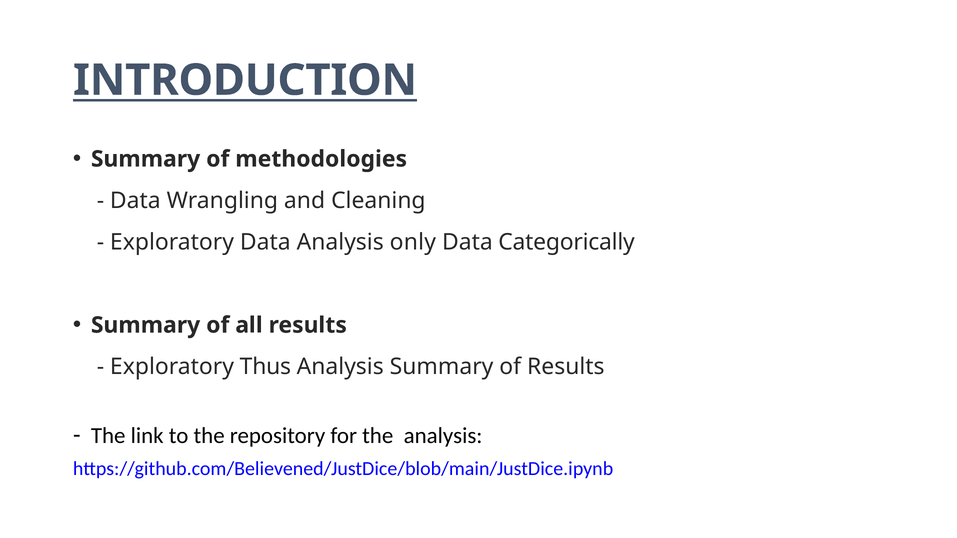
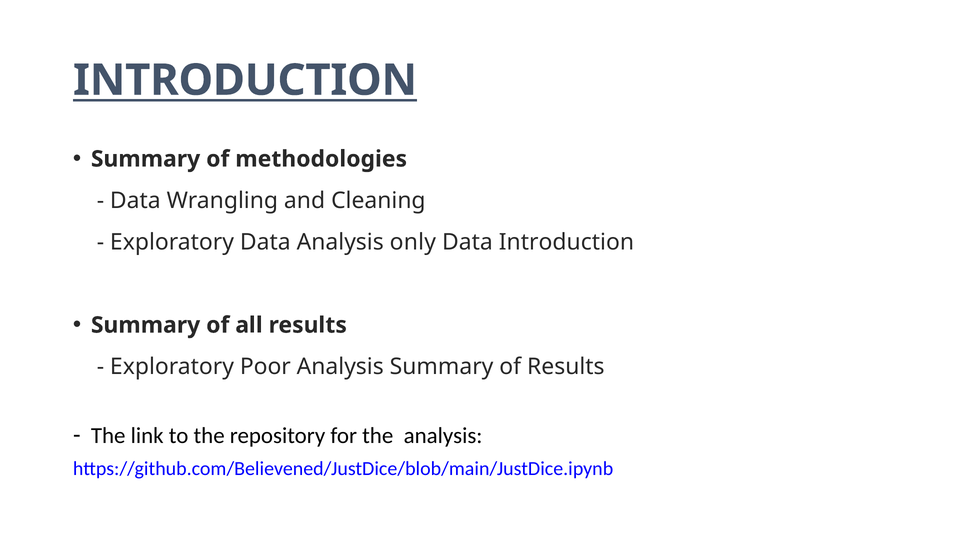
Data Categorically: Categorically -> Introduction
Thus: Thus -> Poor
